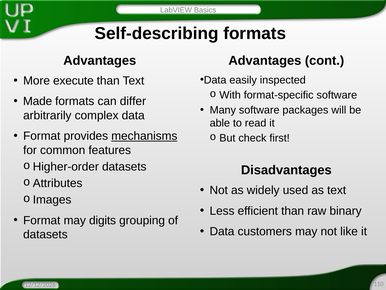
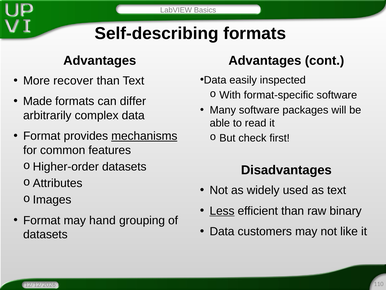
execute: execute -> recover
Less underline: none -> present
digits: digits -> hand
